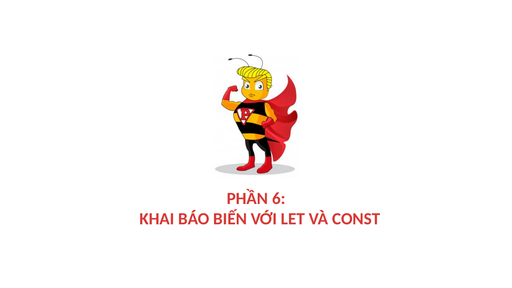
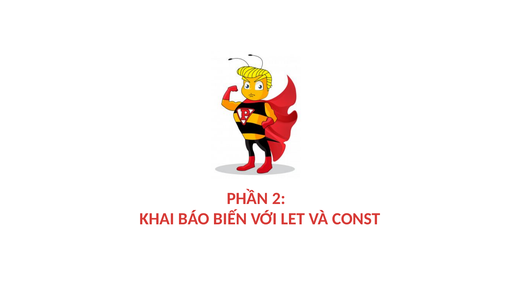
6: 6 -> 2
